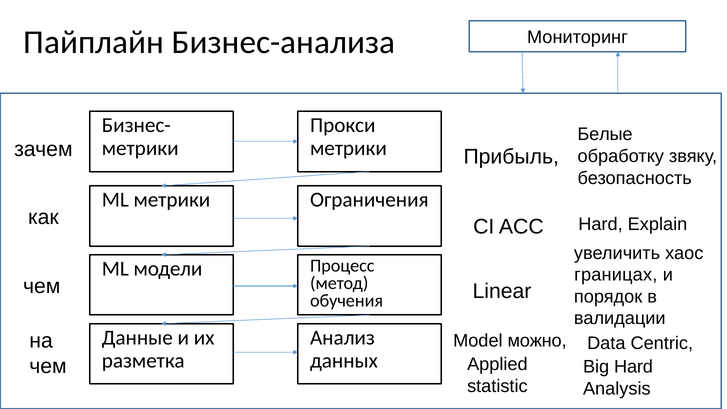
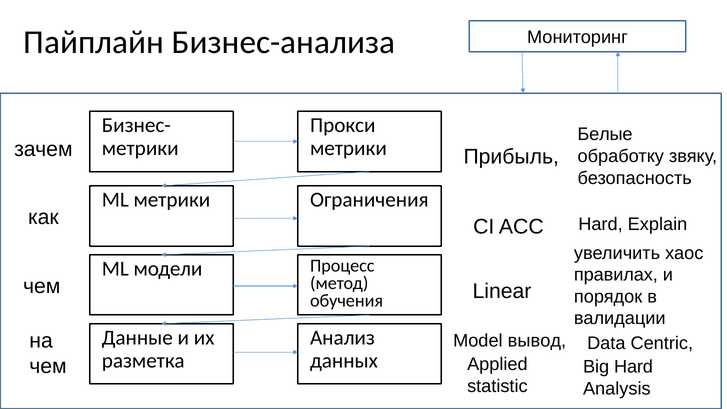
границах: границах -> правилах
можно: можно -> вывод
